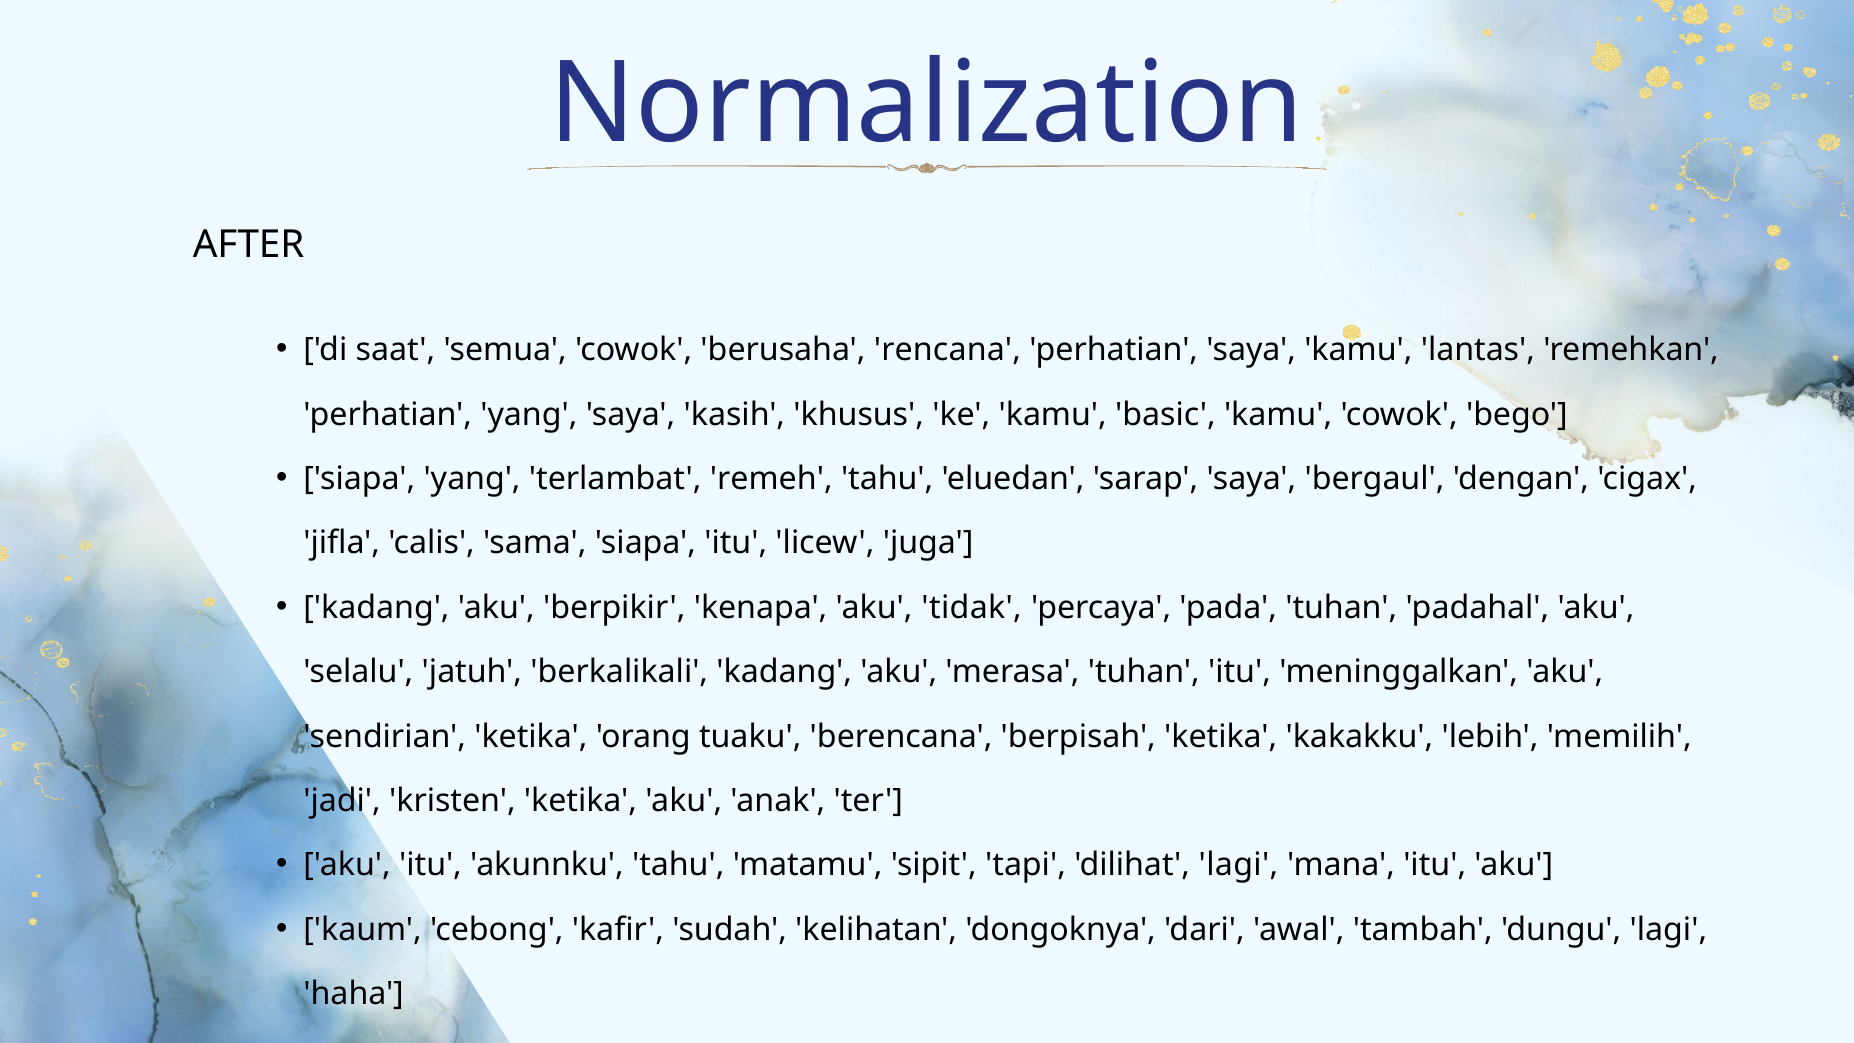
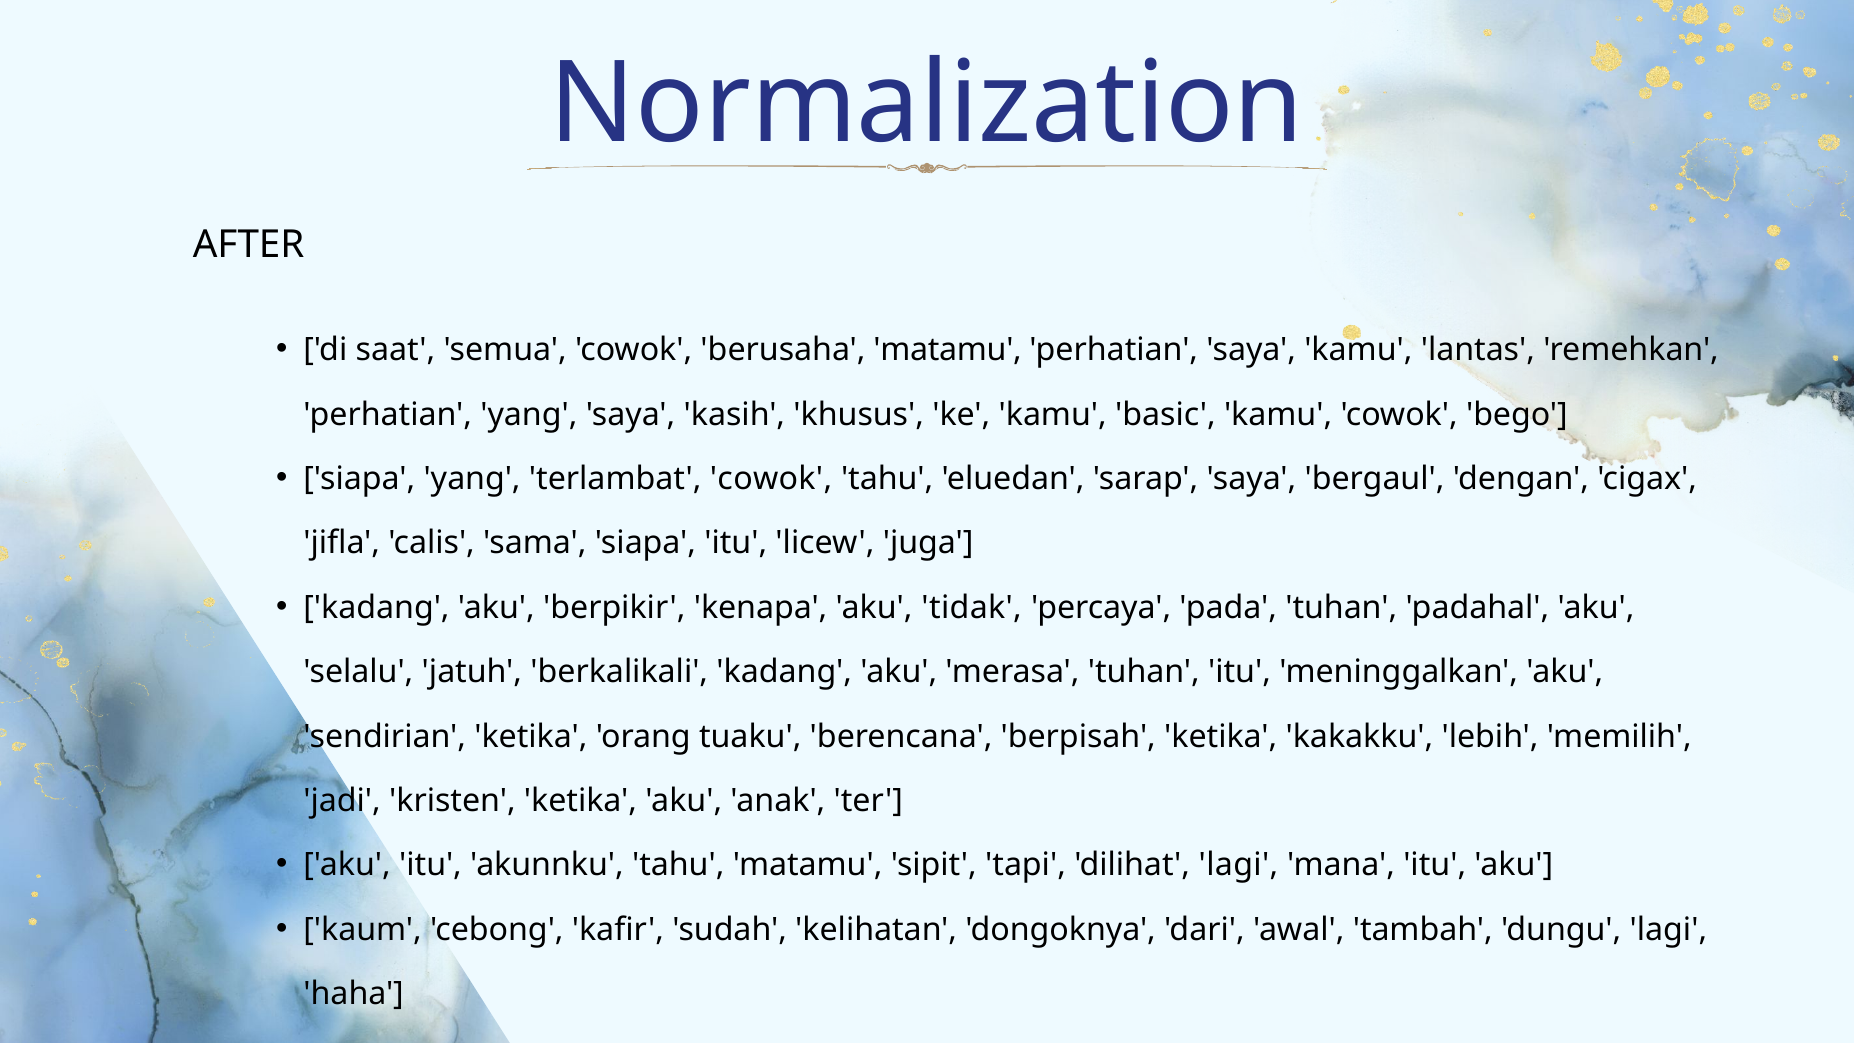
berusaha rencana: rencana -> matamu
terlambat remeh: remeh -> cowok
